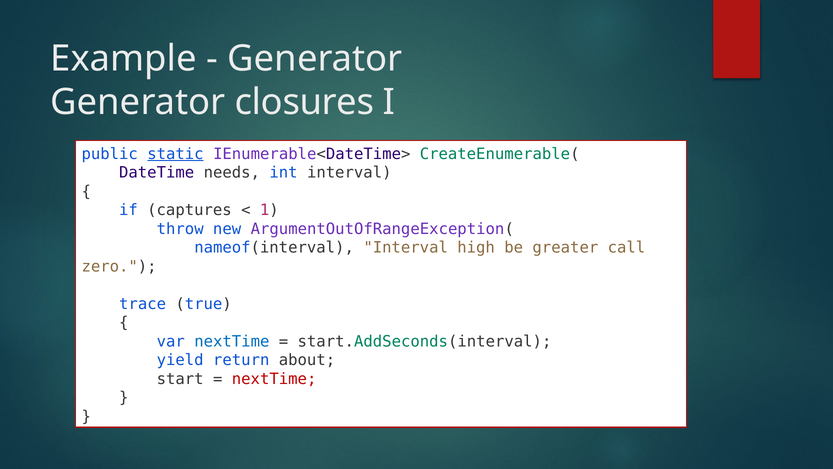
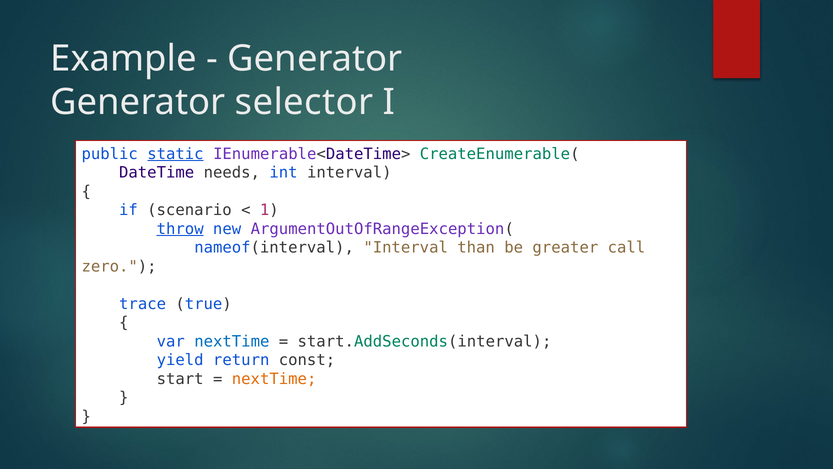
closures: closures -> selector
captures: captures -> scenario
throw underline: none -> present
high: high -> than
about: about -> const
nextTime at (274, 379) colour: red -> orange
